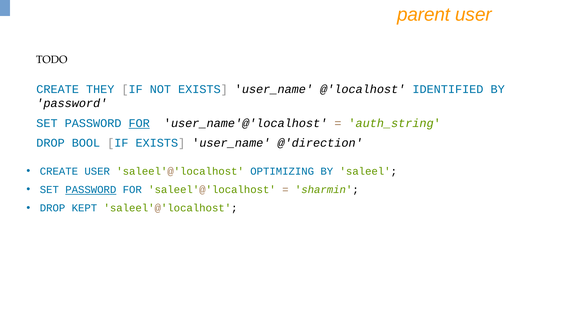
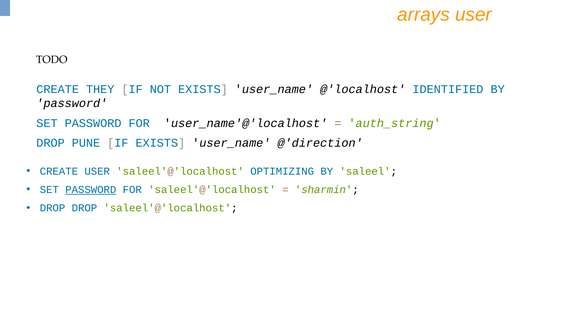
parent: parent -> arrays
FOR at (139, 123) underline: present -> none
BOOL: BOOL -> PUNE
DROP KEPT: KEPT -> DROP
